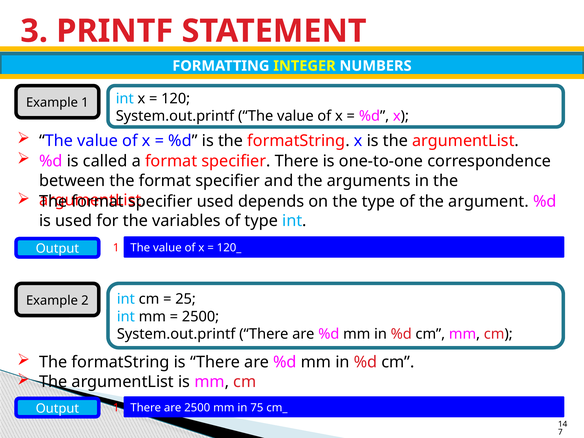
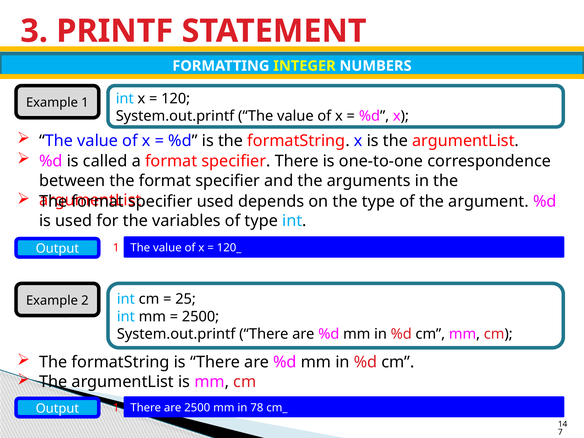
75: 75 -> 78
